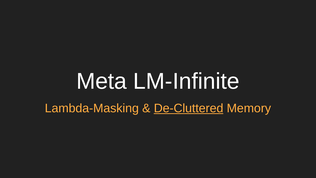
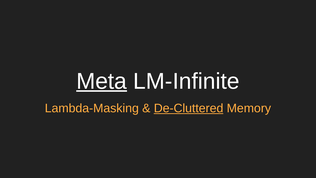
Meta underline: none -> present
